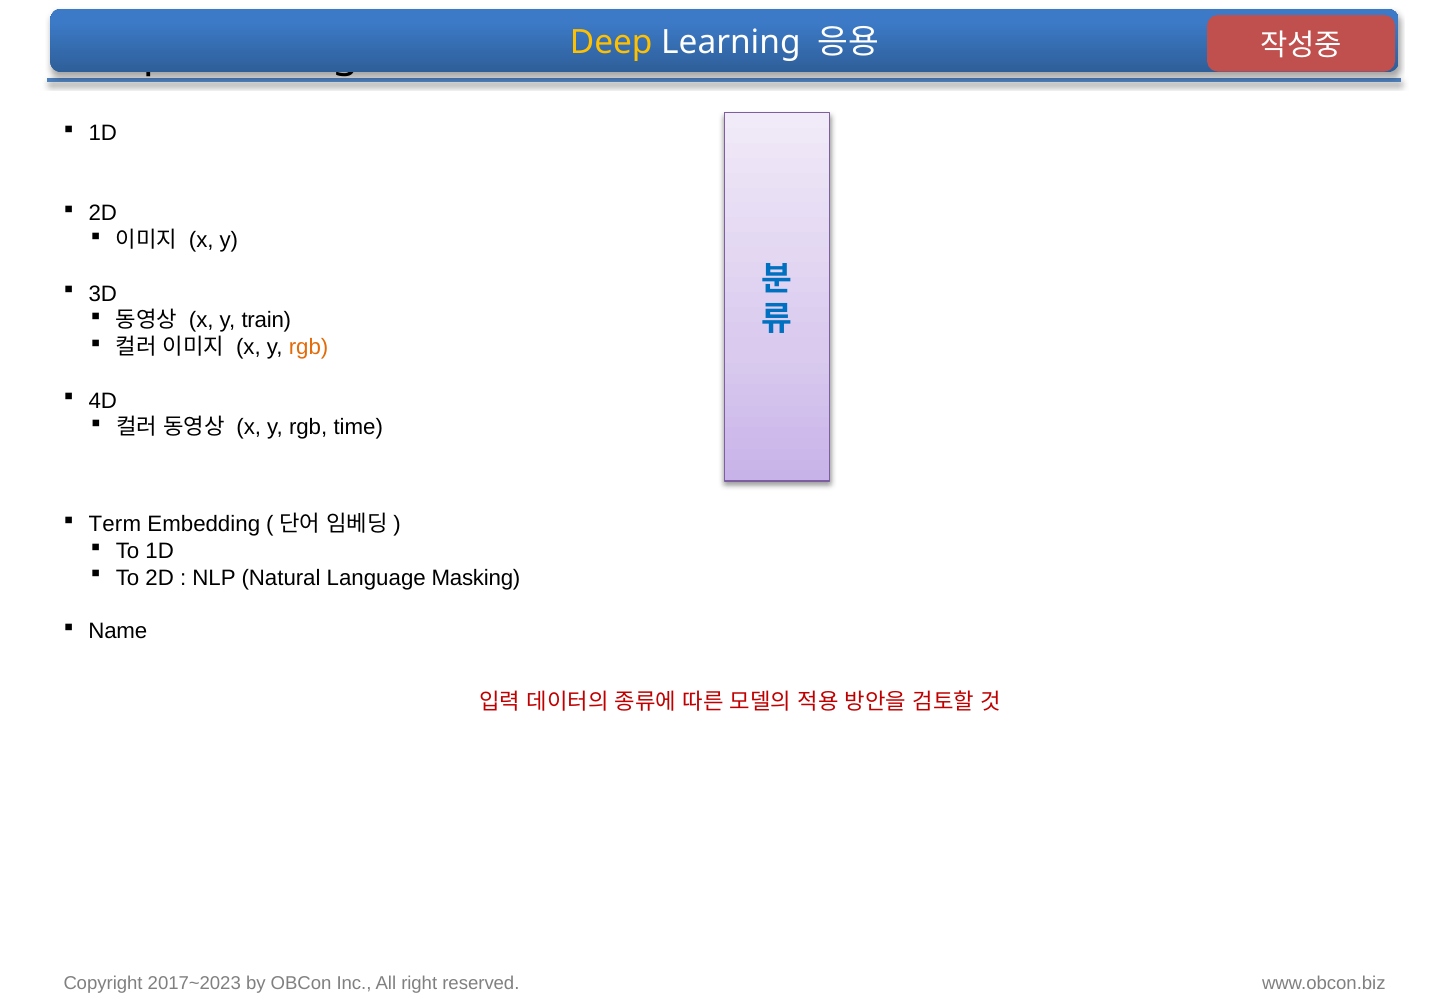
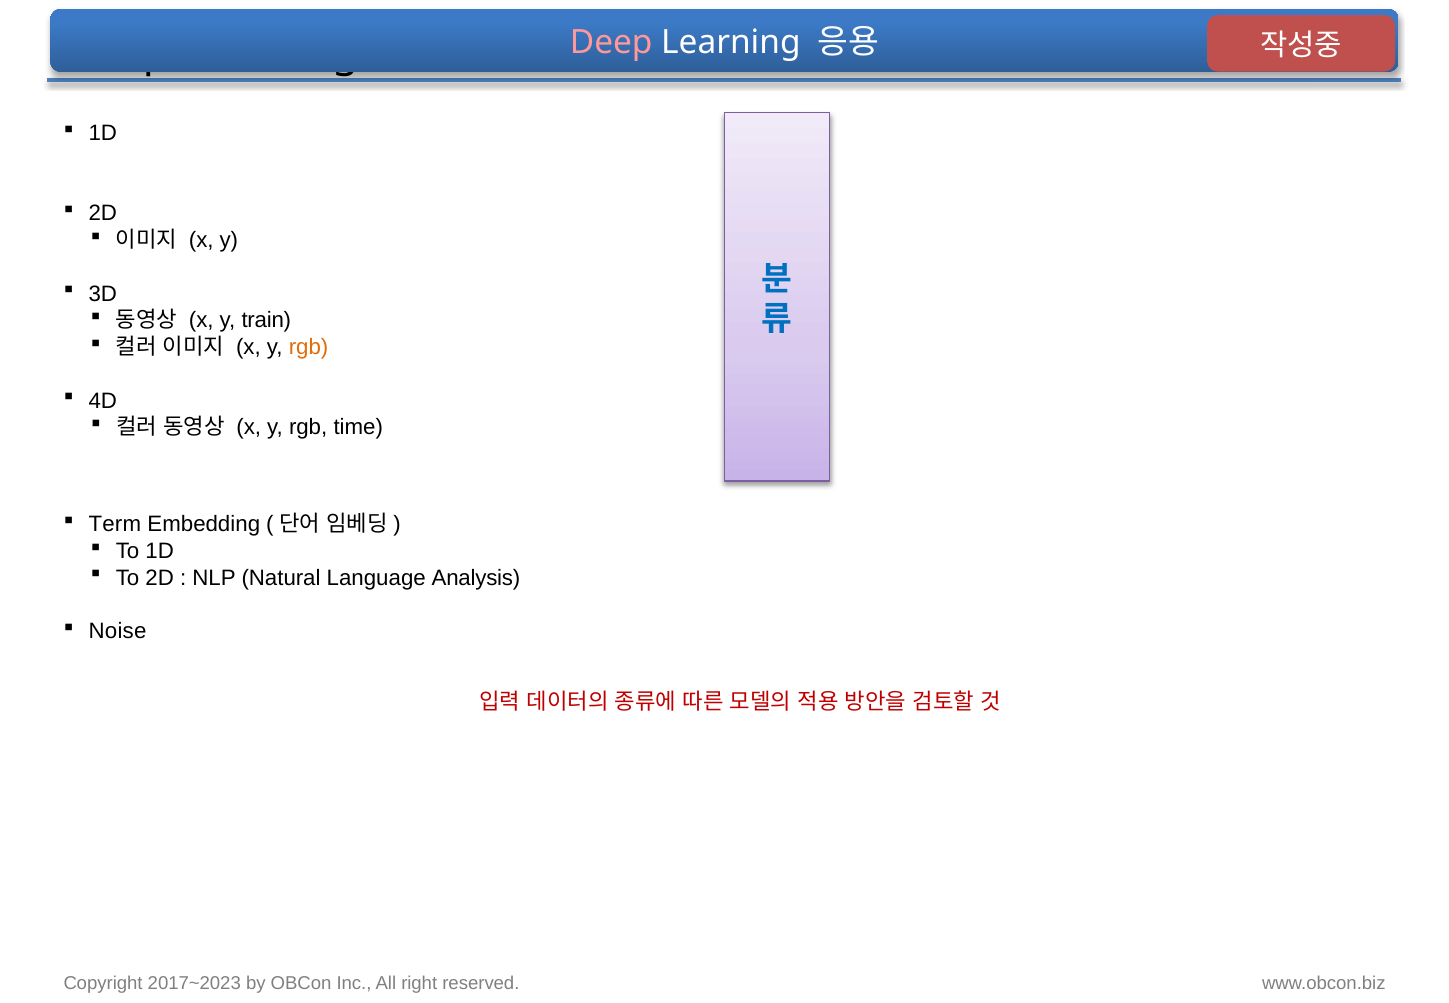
Deep at (611, 43) colour: yellow -> pink
Masking: Masking -> Analysis
Name: Name -> Noise
